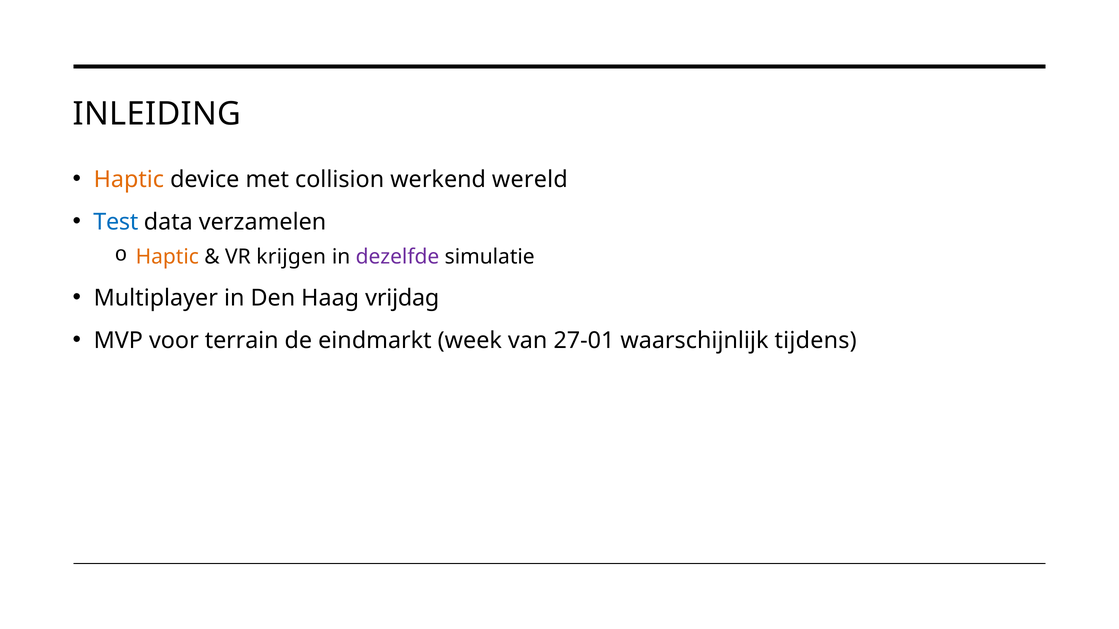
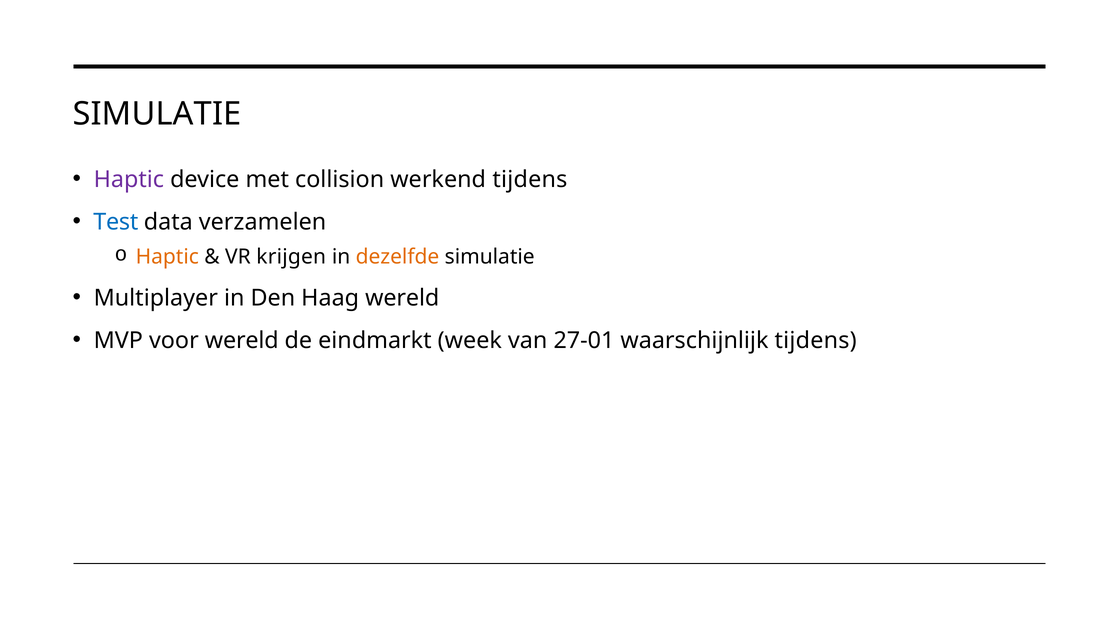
INLEIDING at (157, 114): INLEIDING -> SIMULATIE
Haptic at (129, 180) colour: orange -> purple
werkend wereld: wereld -> tijdens
dezelfde colour: purple -> orange
Haag vrijdag: vrijdag -> wereld
voor terrain: terrain -> wereld
